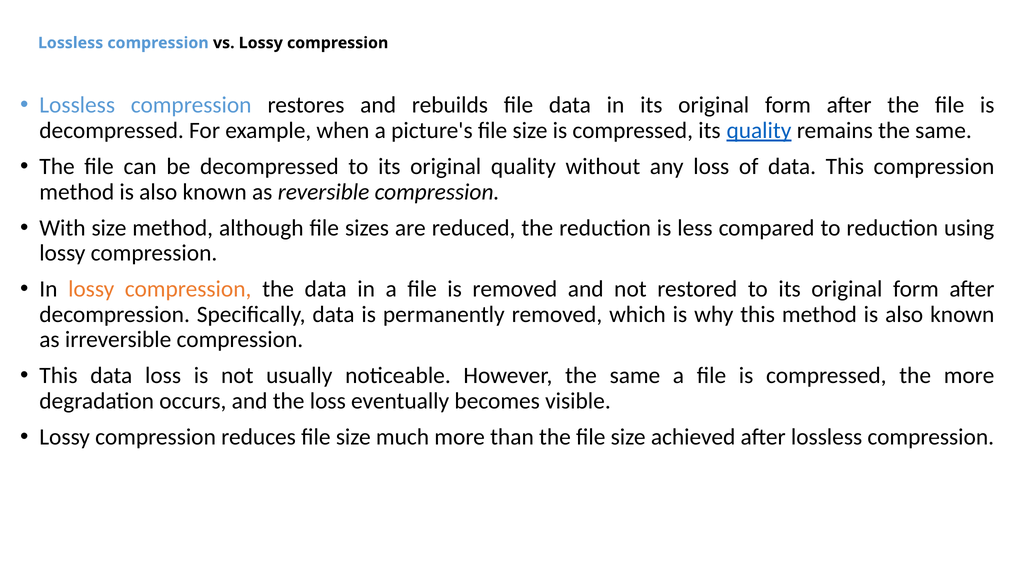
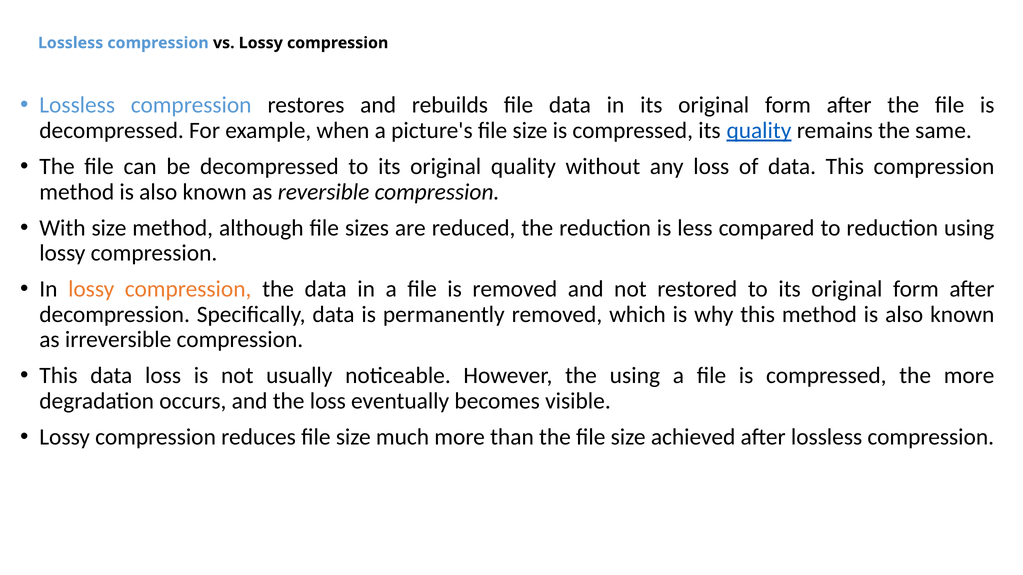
However the same: same -> using
